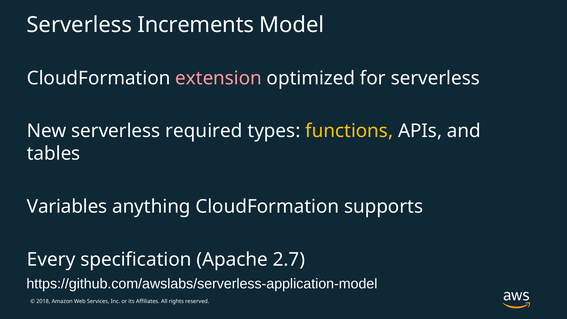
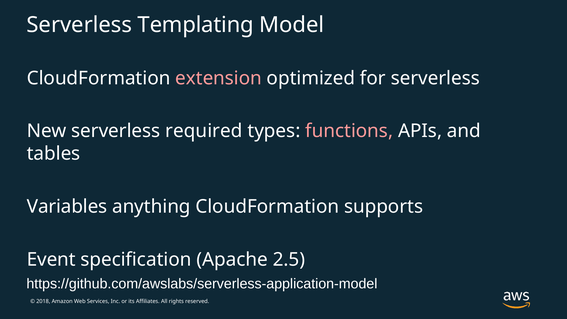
Increments: Increments -> Templating
functions colour: yellow -> pink
Every: Every -> Event
2.7: 2.7 -> 2.5
